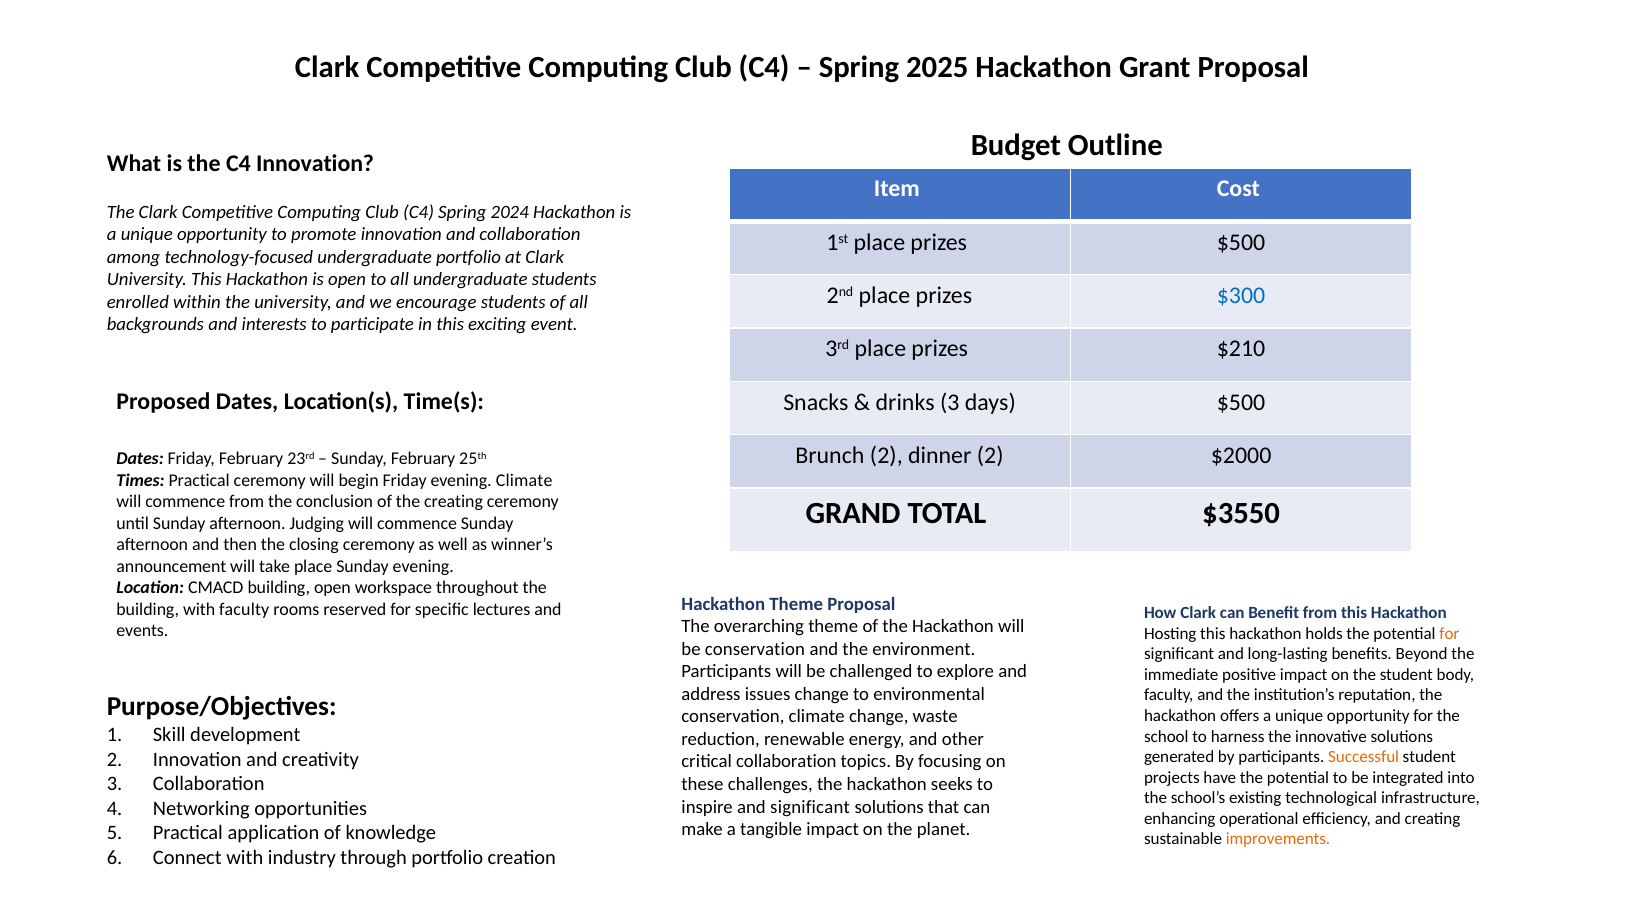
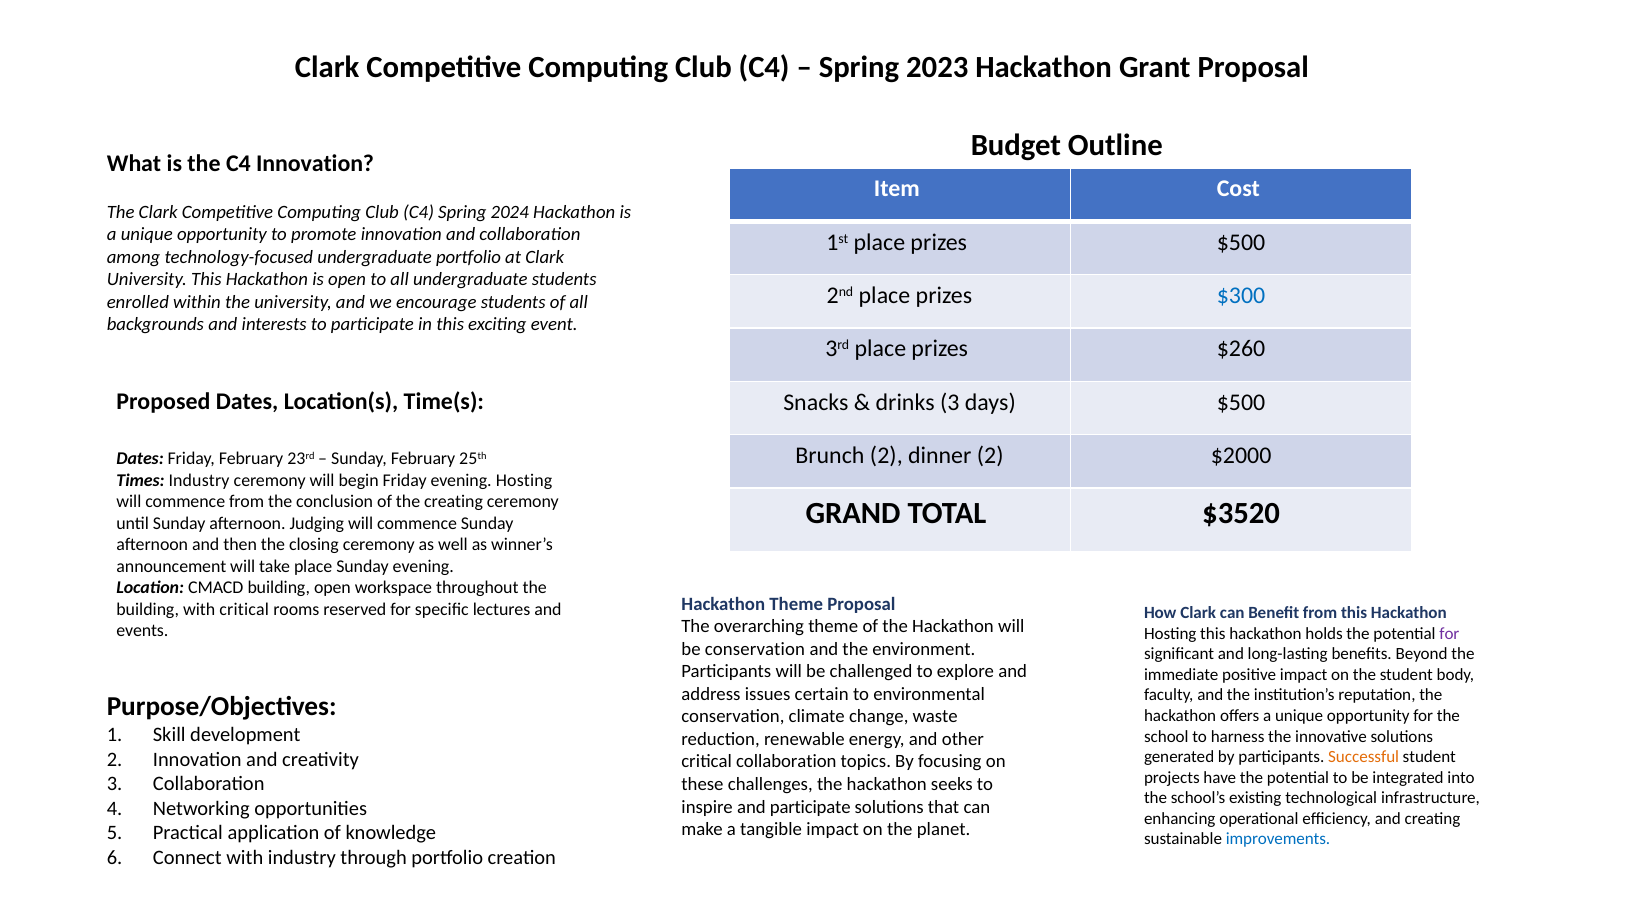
2025: 2025 -> 2023
$210: $210 -> $260
Times Practical: Practical -> Industry
evening Climate: Climate -> Hosting
$3550: $3550 -> $3520
with faculty: faculty -> critical
for at (1449, 634) colour: orange -> purple
issues change: change -> certain
and significant: significant -> participate
improvements colour: orange -> blue
